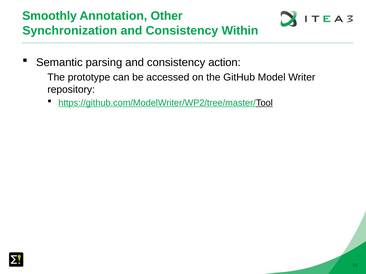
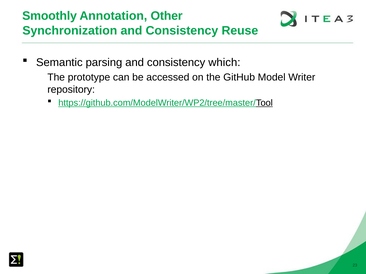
Within: Within -> Reuse
action: action -> which
